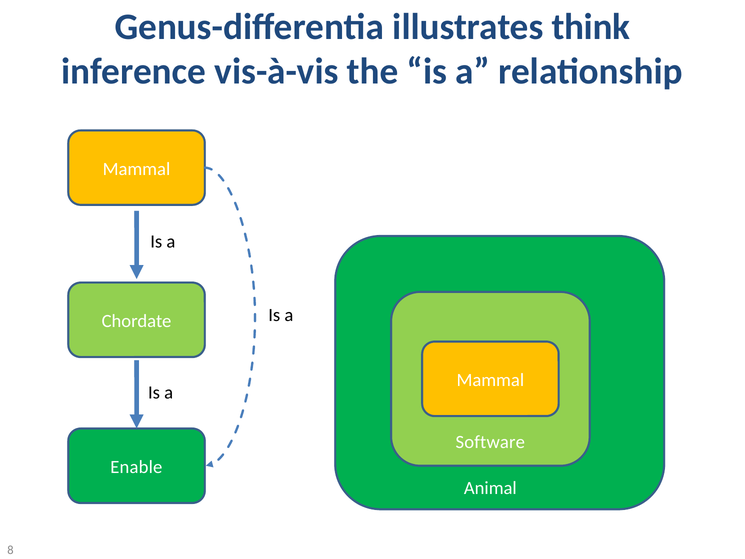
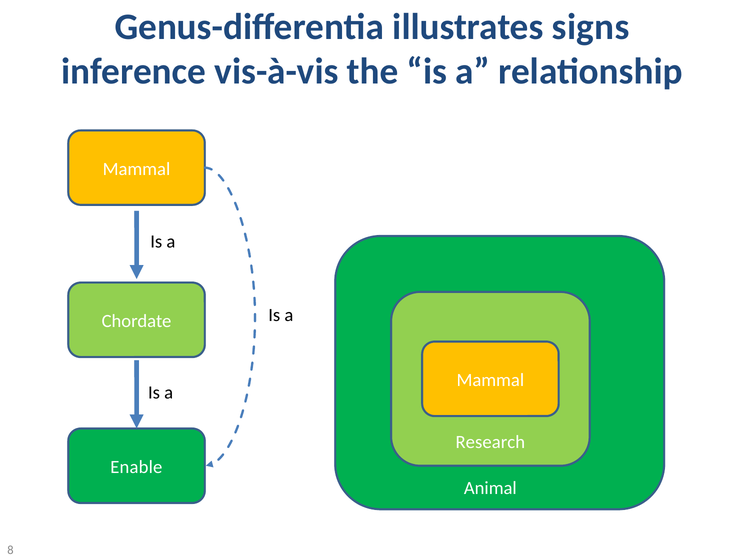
think: think -> signs
Software: Software -> Research
